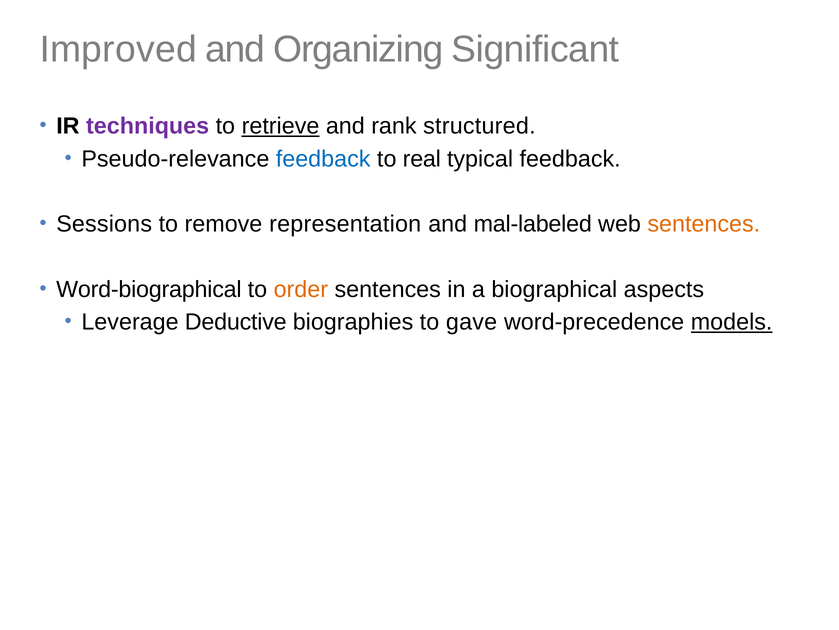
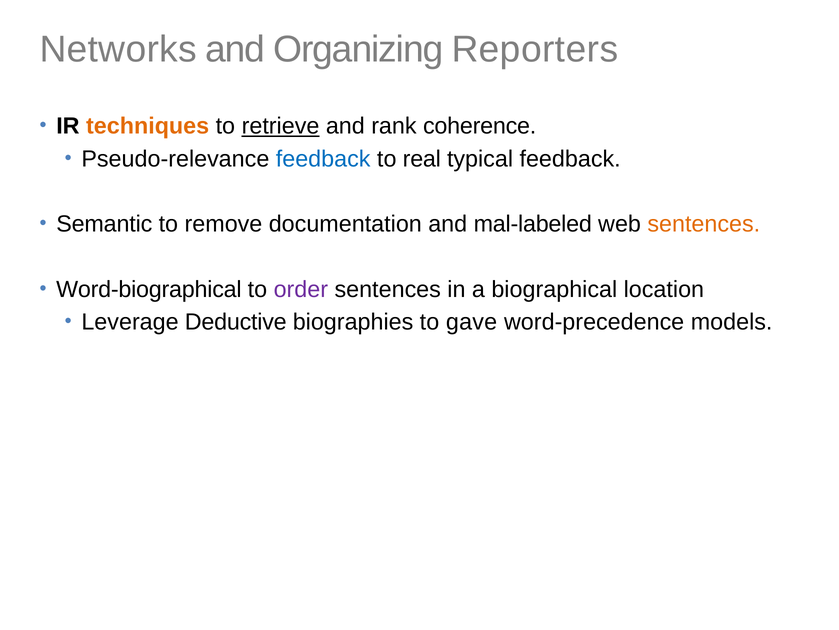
Improved: Improved -> Networks
Significant: Significant -> Reporters
techniques colour: purple -> orange
structured: structured -> coherence
Sessions: Sessions -> Semantic
representation: representation -> documentation
order colour: orange -> purple
aspects: aspects -> location
models underline: present -> none
